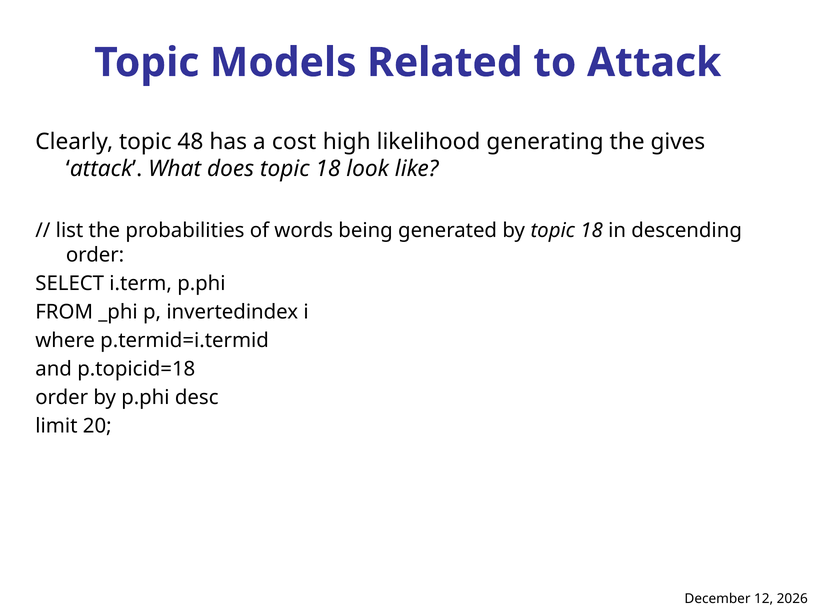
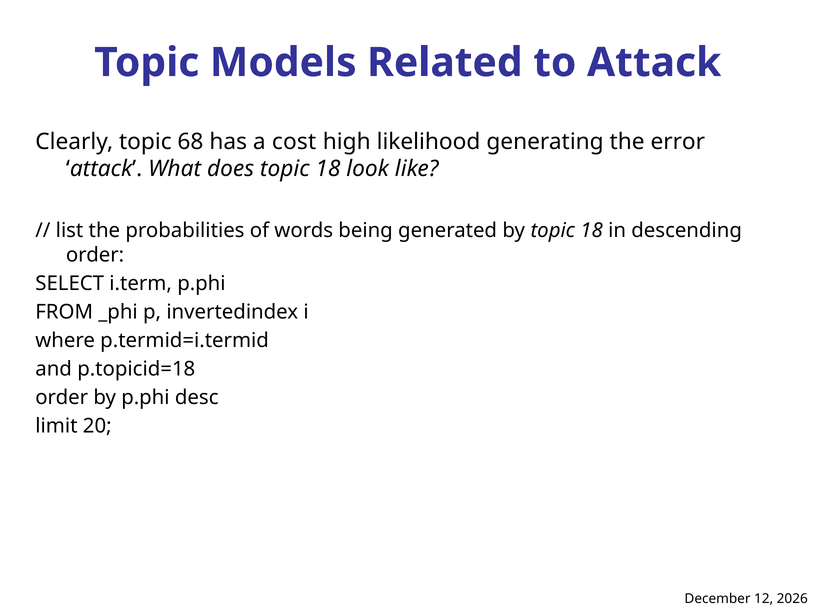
48: 48 -> 68
gives: gives -> error
